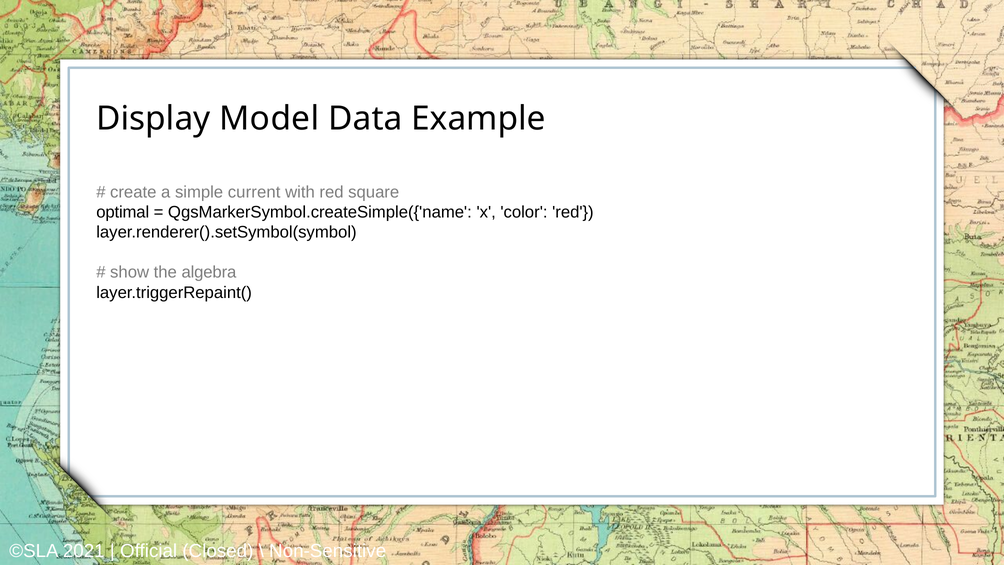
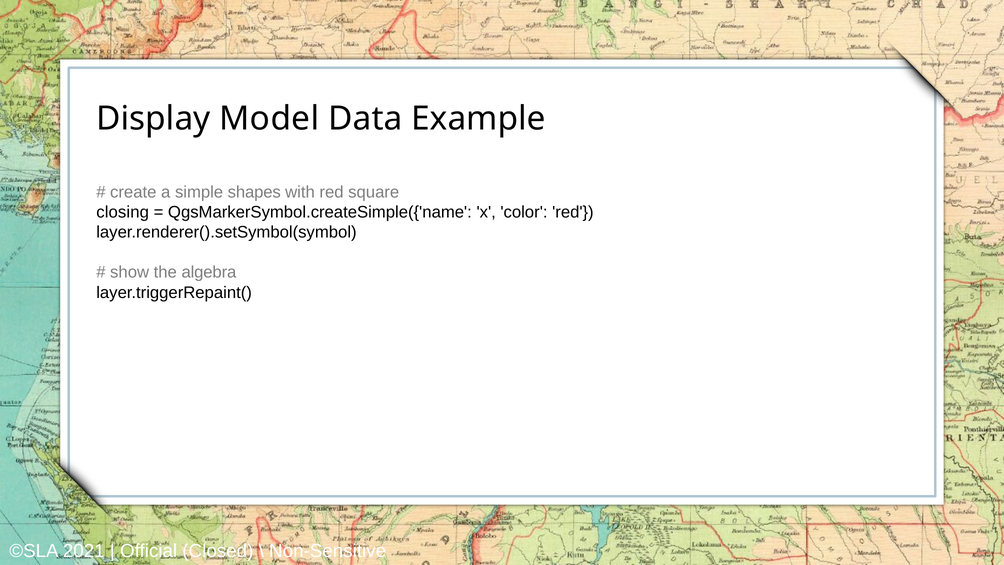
current: current -> shapes
optimal: optimal -> closing
